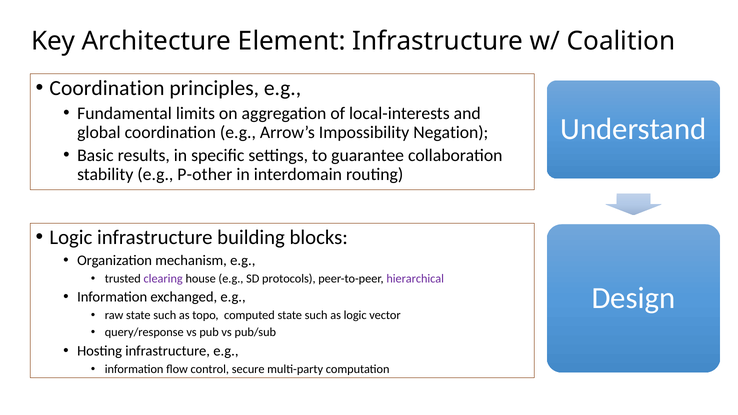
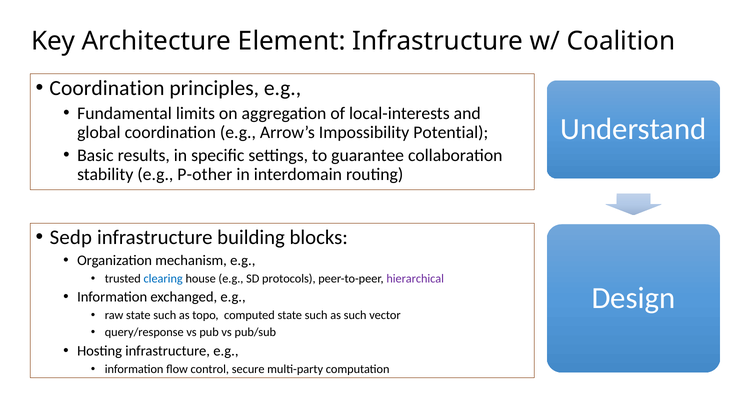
Negation: Negation -> Potential
Logic at (71, 237): Logic -> Sedp
clearing colour: purple -> blue
as logic: logic -> such
